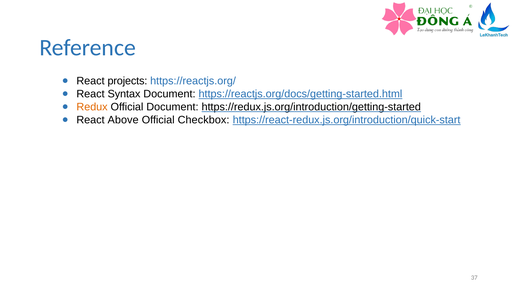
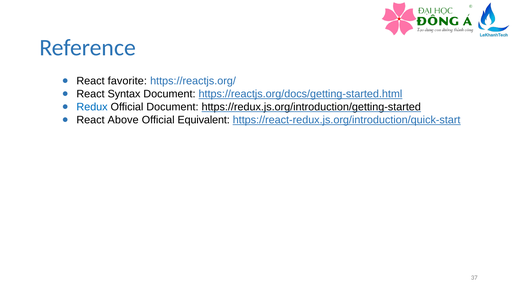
projects: projects -> favorite
Redux colour: orange -> blue
Checkbox: Checkbox -> Equivalent
